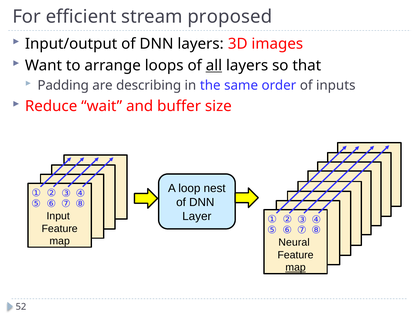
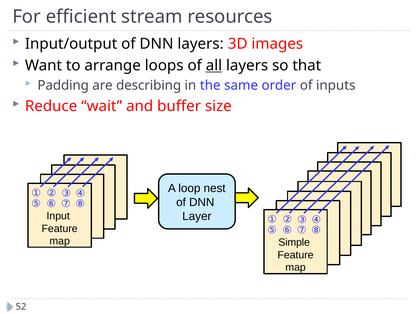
proposed: proposed -> resources
Neural: Neural -> Simple
map at (296, 268) underline: present -> none
